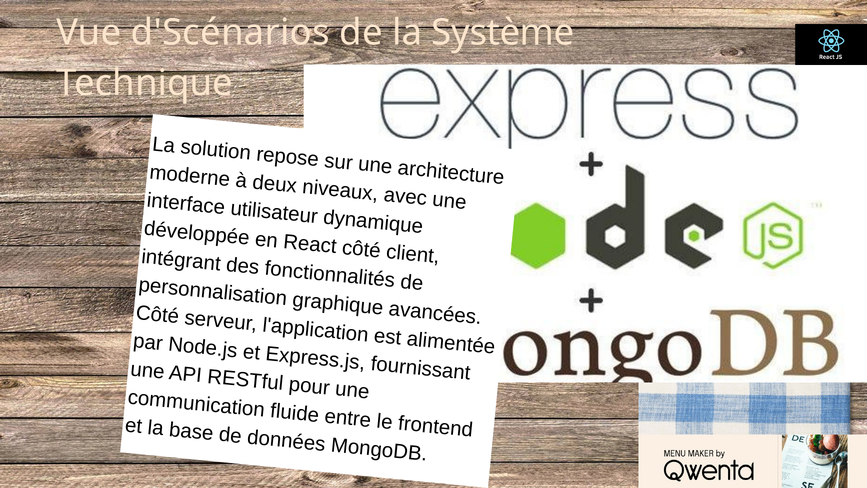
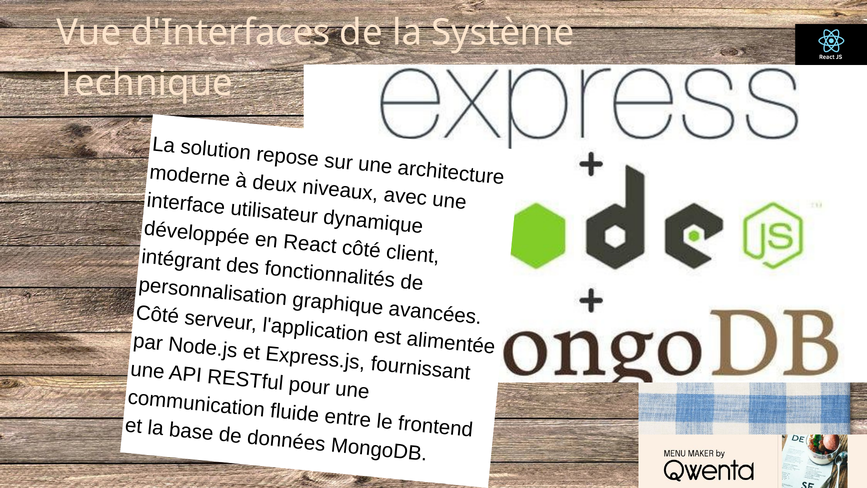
d'Scénarios: d'Scénarios -> d'Interfaces
